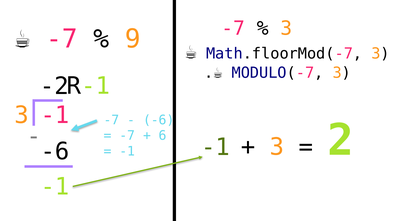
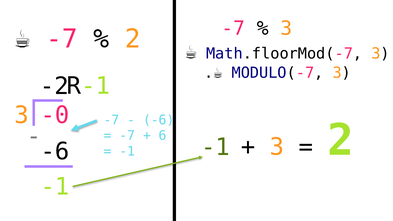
9 at (133, 39): 9 -> 2
-1 at (55, 115): -1 -> -0
